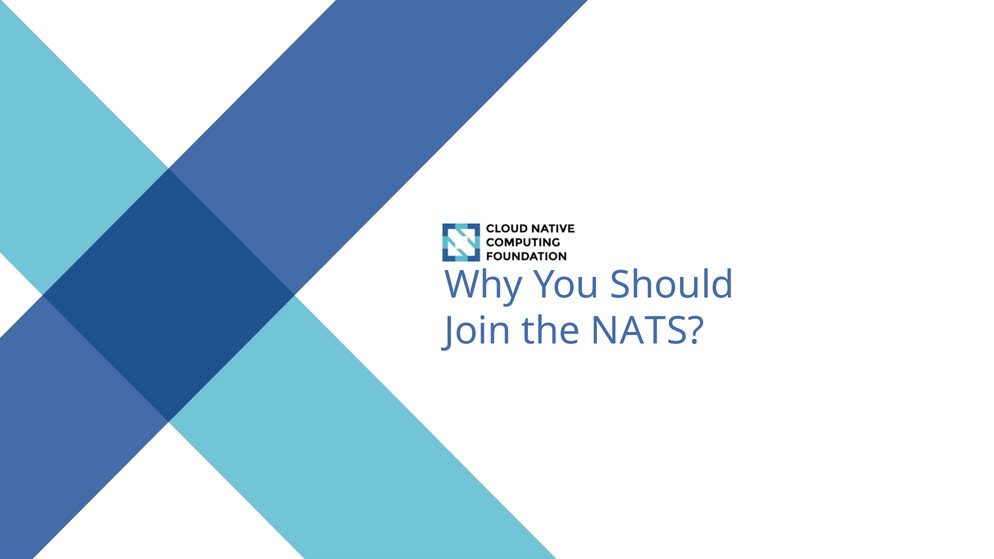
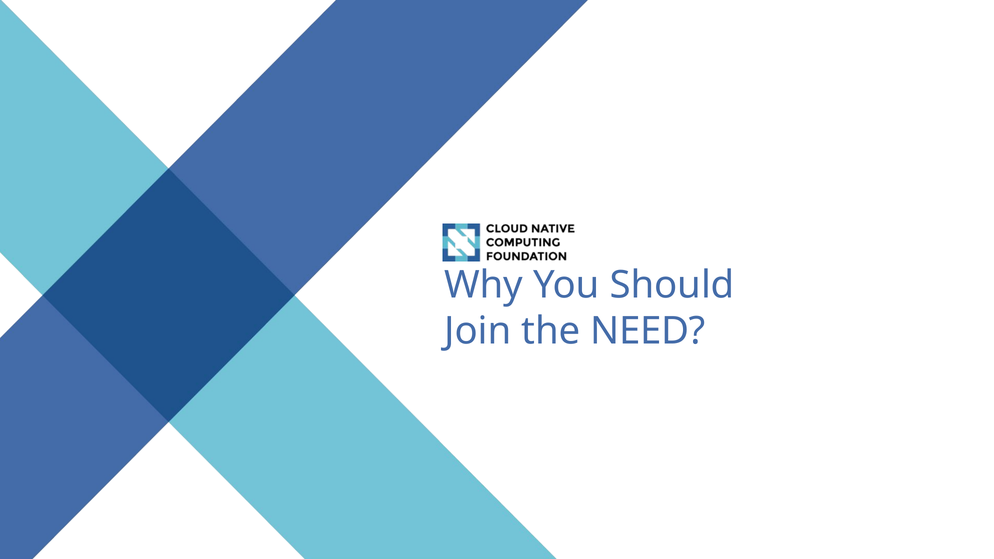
NATS: NATS -> NEED
